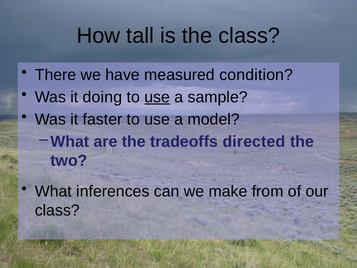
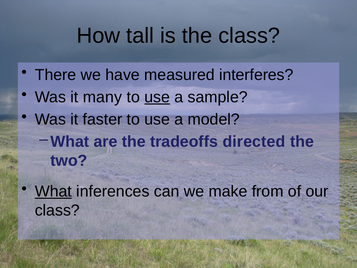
condition: condition -> interferes
doing: doing -> many
What at (53, 191) underline: none -> present
